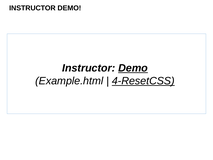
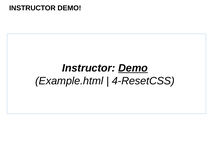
4-ResetCSS underline: present -> none
